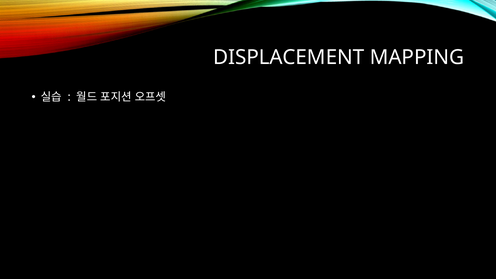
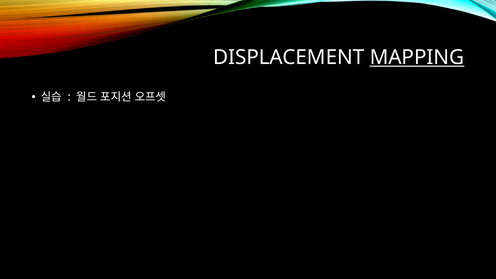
MAPPING underline: none -> present
